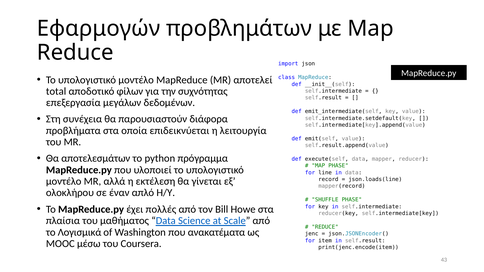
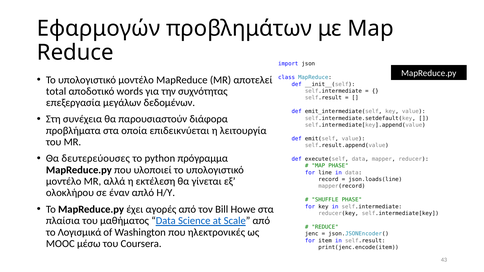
φίλων: φίλων -> words
αποτελεσμάτων: αποτελεσμάτων -> δευτερεύουσες
πολλές: πολλές -> αγορές
ανακατέματα: ανακατέματα -> ηλεκτρονικές
